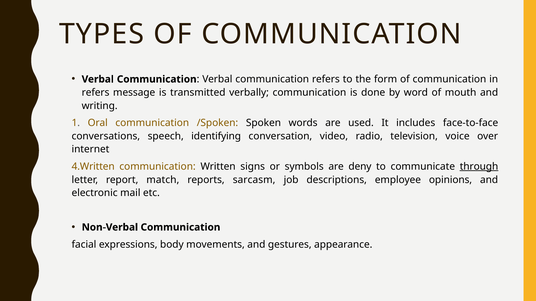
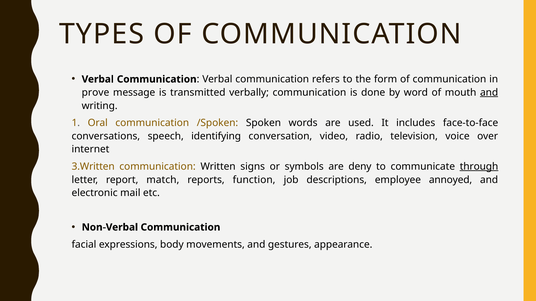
refers at (96, 93): refers -> prove
and at (489, 93) underline: none -> present
4.Written: 4.Written -> 3.Written
sarcasm: sarcasm -> function
opinions: opinions -> annoyed
